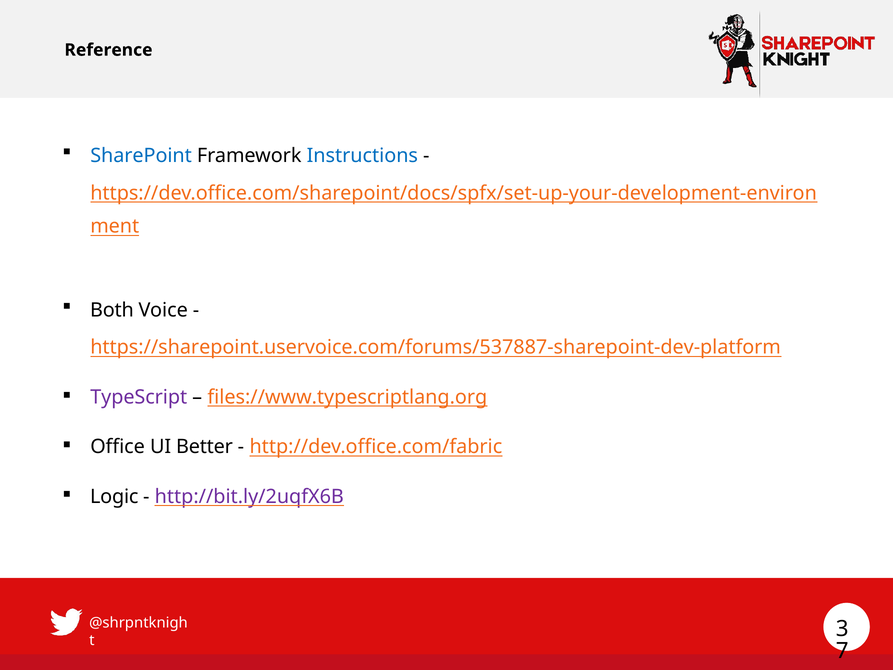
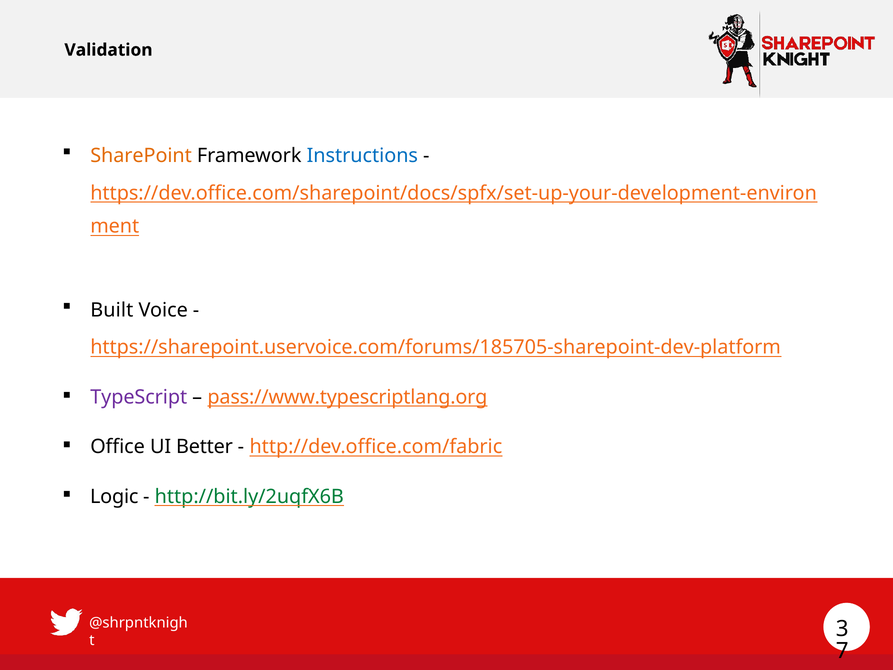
Reference: Reference -> Validation
SharePoint colour: blue -> orange
Both: Both -> Built
https://sharepoint.uservoice.com/forums/537887-sharepoint-dev-platform: https://sharepoint.uservoice.com/forums/537887-sharepoint-dev-platform -> https://sharepoint.uservoice.com/forums/185705-sharepoint-dev-platform
files://www.typescriptlang.org: files://www.typescriptlang.org -> pass://www.typescriptlang.org
http://bit.ly/2uqfX6B colour: purple -> green
